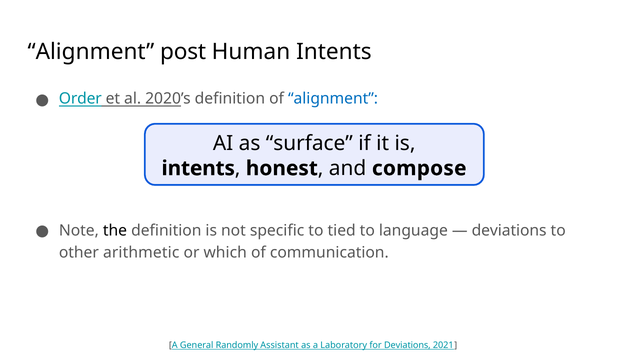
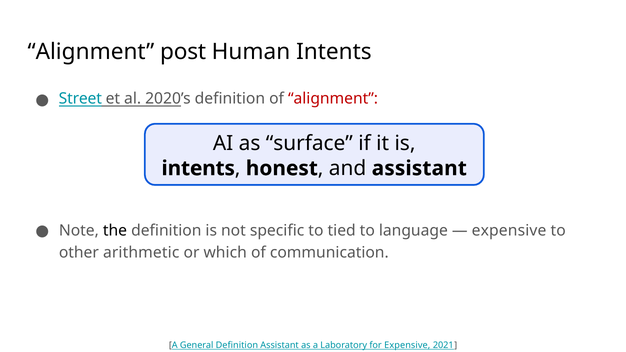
Order: Order -> Street
alignment at (333, 99) colour: blue -> red
and compose: compose -> assistant
deviations at (509, 231): deviations -> expensive
General Randomly: Randomly -> Definition
for Deviations: Deviations -> Expensive
